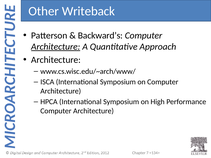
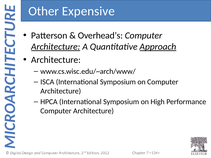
Writeback: Writeback -> Expensive
Backward’s: Backward’s -> Overhead’s
Approach underline: none -> present
